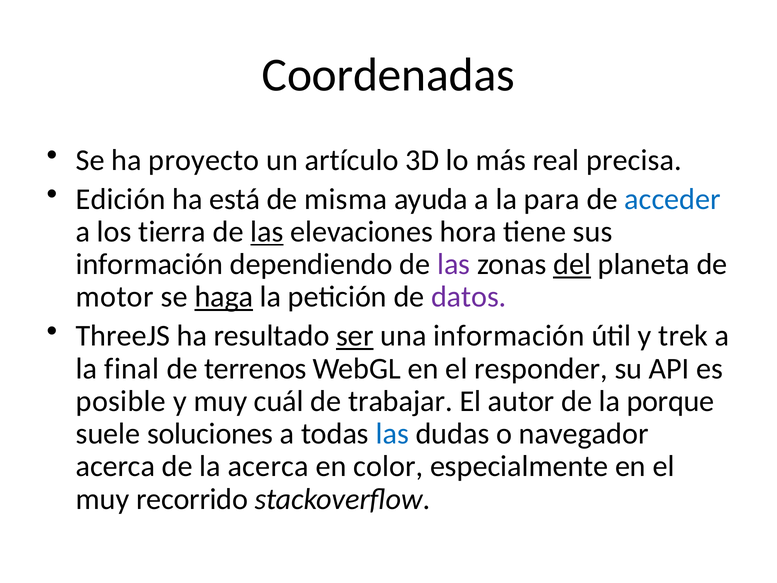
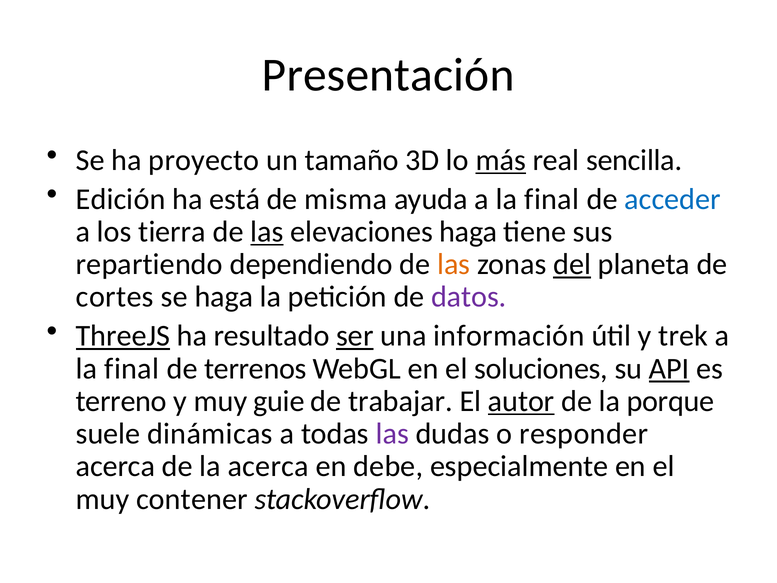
Coordenadas: Coordenadas -> Presentación
artículo: artículo -> tamaño
más underline: none -> present
precisa: precisa -> sencilla
ayuda a la para: para -> final
elevaciones hora: hora -> haga
información at (149, 264): información -> repartiendo
las at (454, 264) colour: purple -> orange
motor: motor -> cortes
haga at (224, 297) underline: present -> none
ThreeJS underline: none -> present
responder: responder -> soluciones
API underline: none -> present
posible: posible -> terreno
cuál: cuál -> guie
autor underline: none -> present
soluciones: soluciones -> dinámicas
las at (392, 434) colour: blue -> purple
navegador: navegador -> responder
color: color -> debe
recorrido: recorrido -> contener
